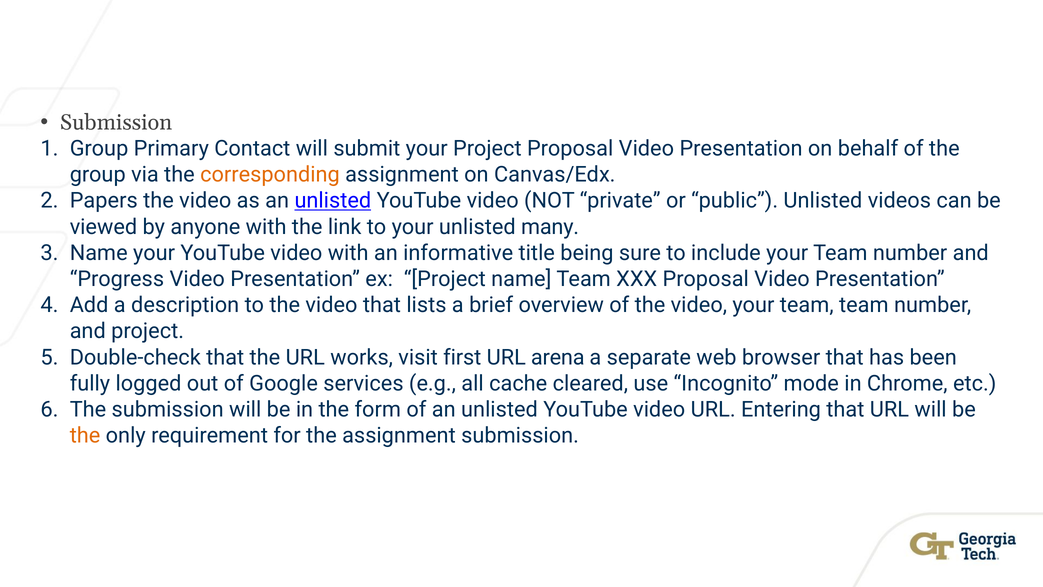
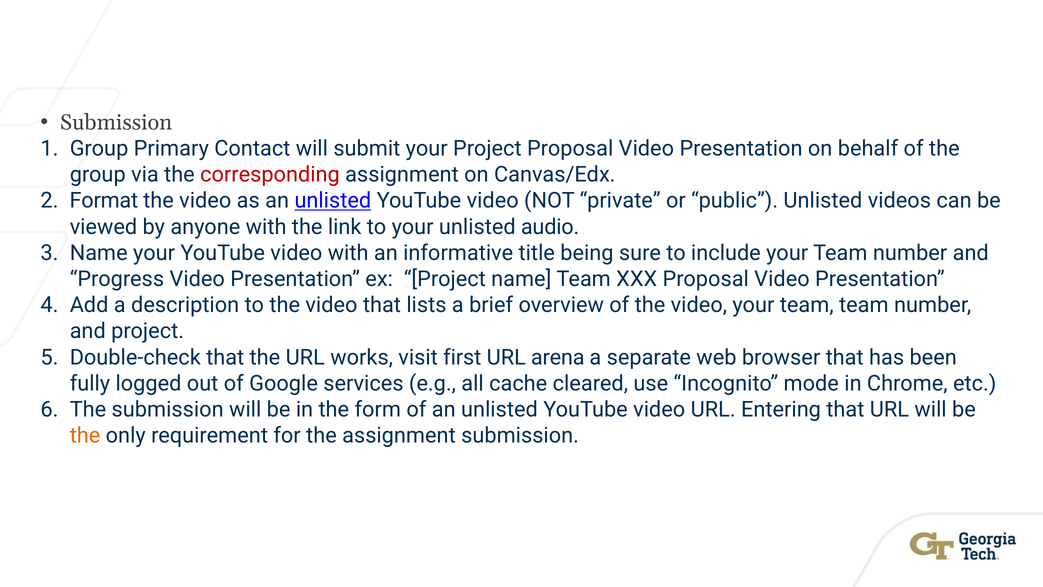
corresponding colour: orange -> red
Papers: Papers -> Format
many: many -> audio
